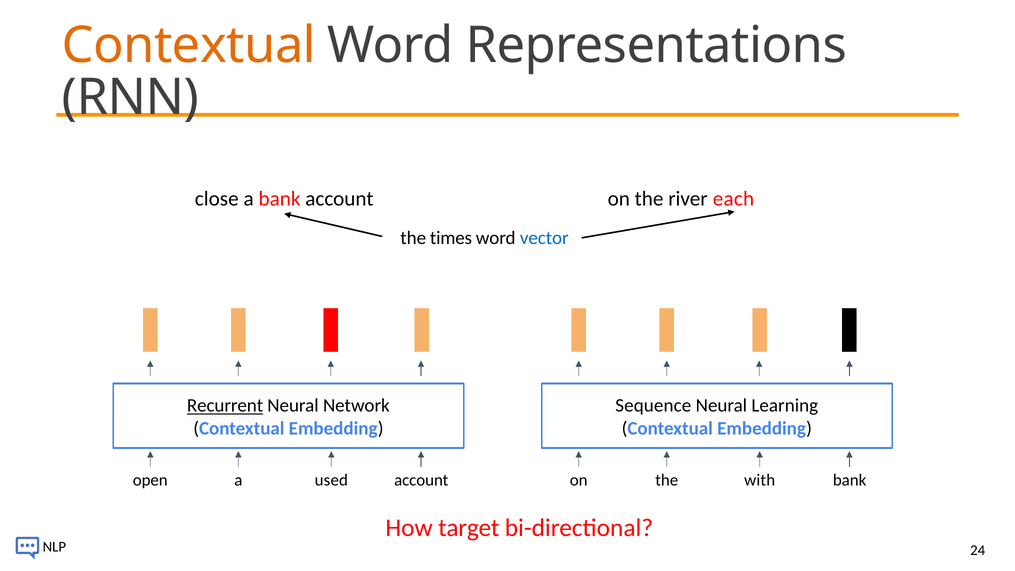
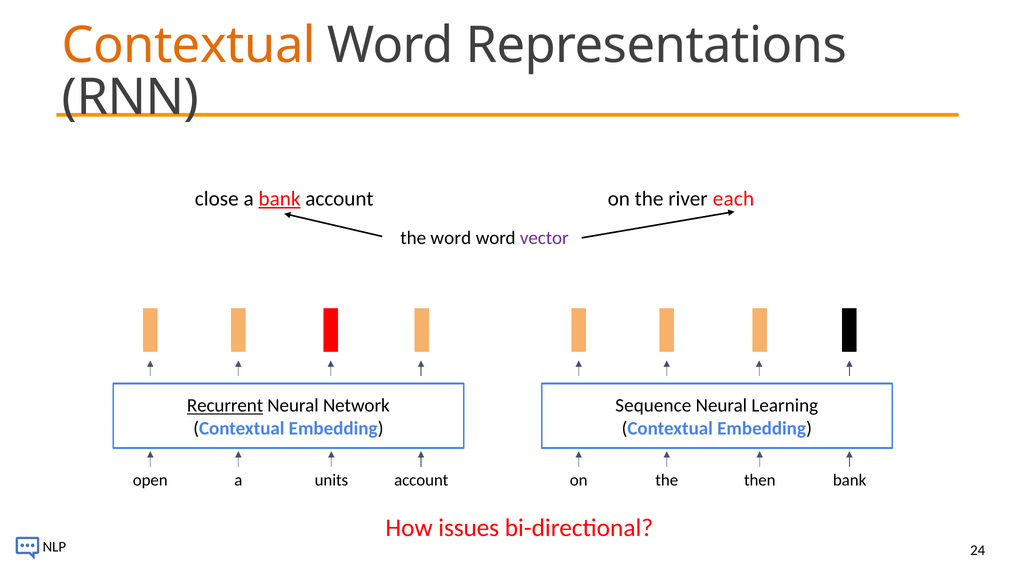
bank at (280, 199) underline: none -> present
the times: times -> word
vector colour: blue -> purple
used: used -> units
with: with -> then
target: target -> issues
